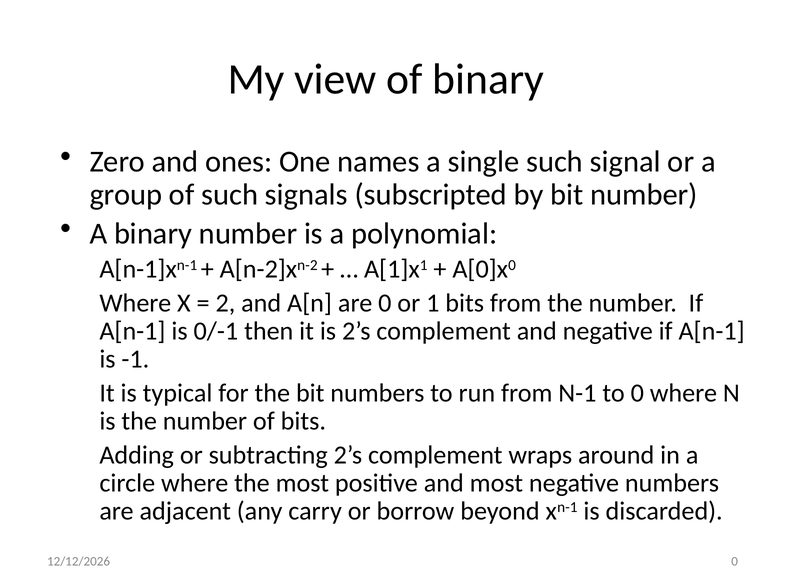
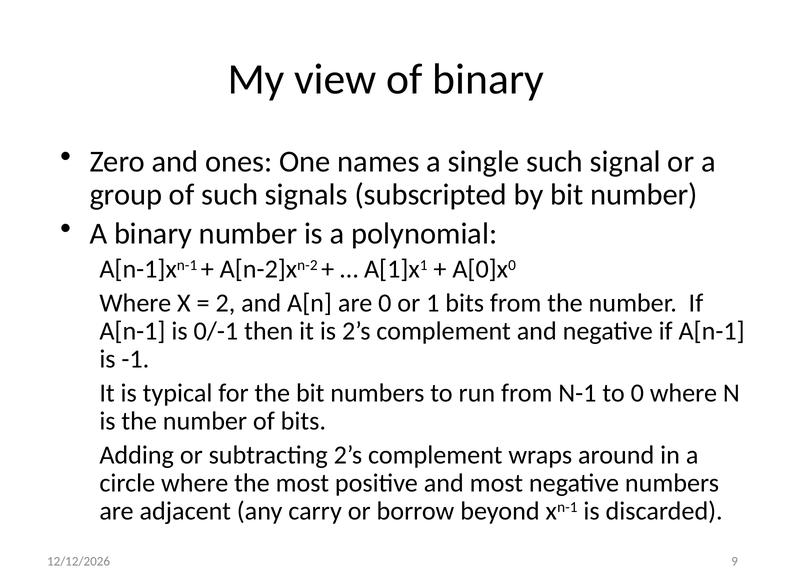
0 at (735, 562): 0 -> 9
